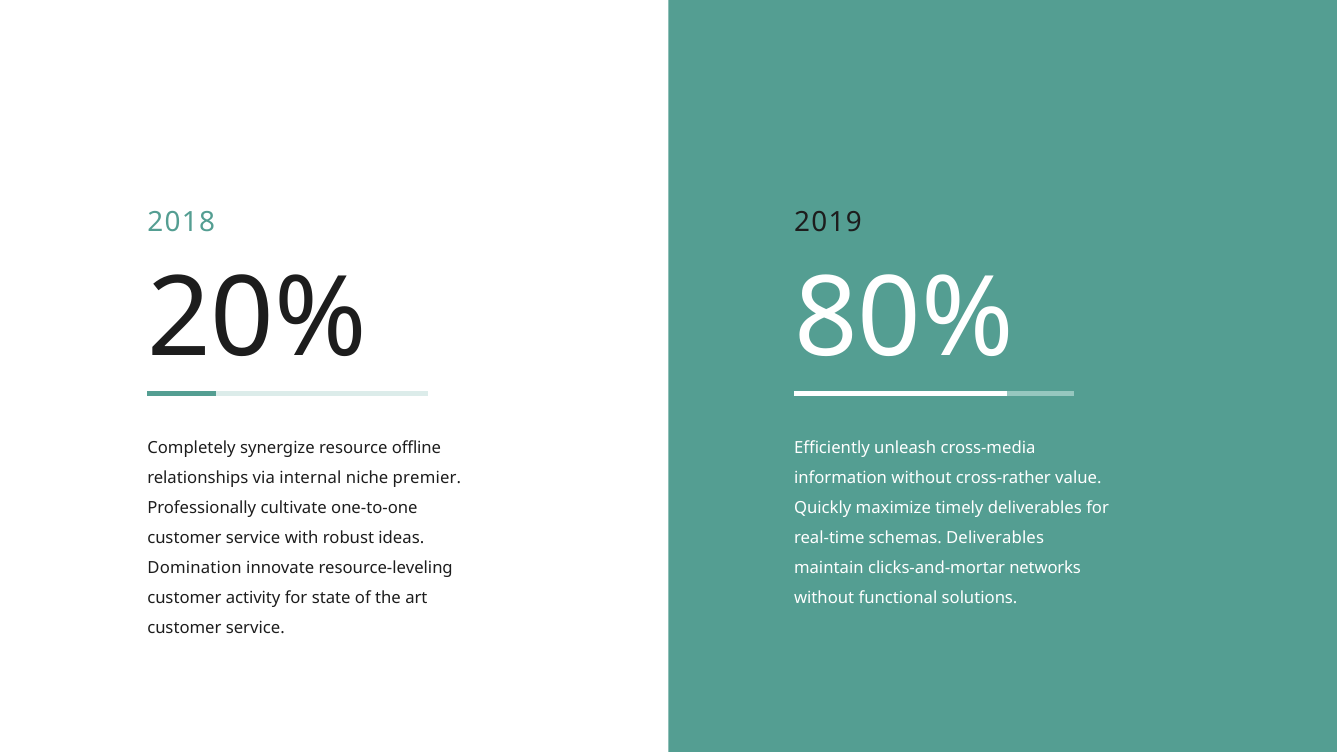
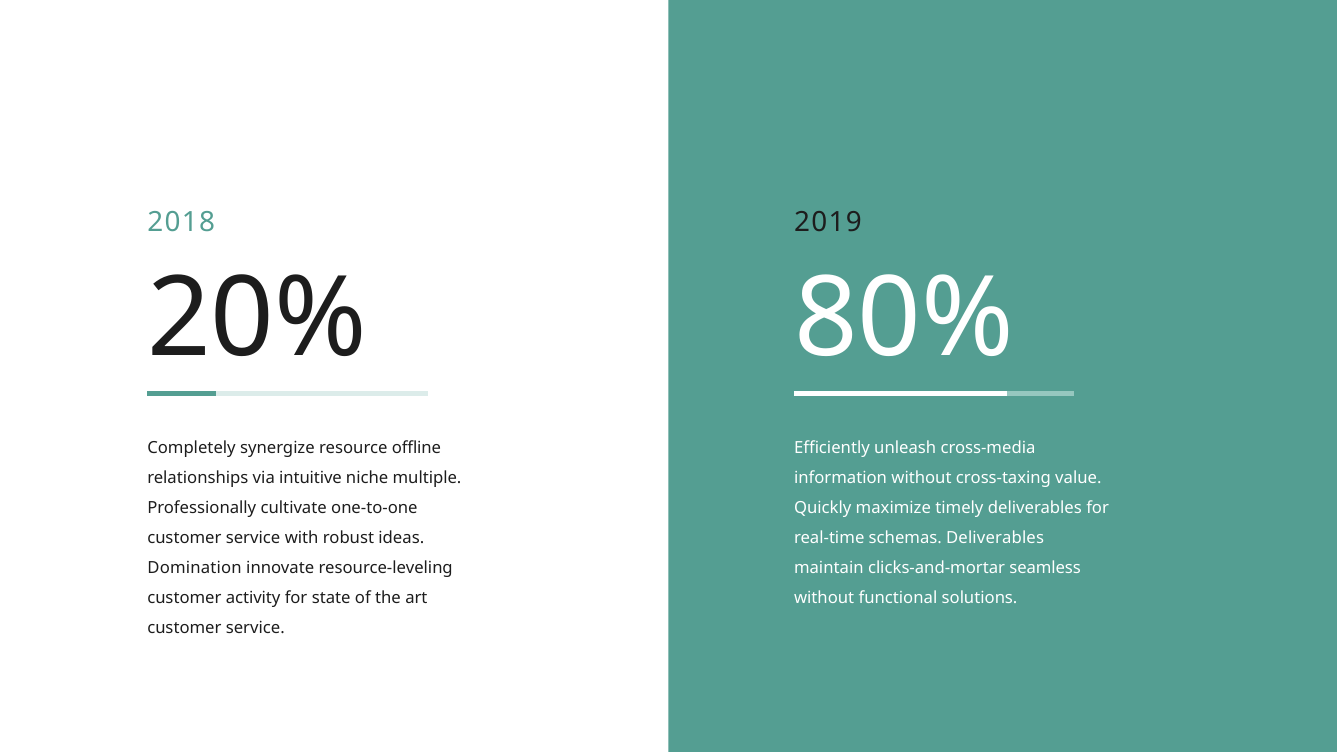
internal: internal -> intuitive
premier: premier -> multiple
cross-rather: cross-rather -> cross-taxing
networks: networks -> seamless
